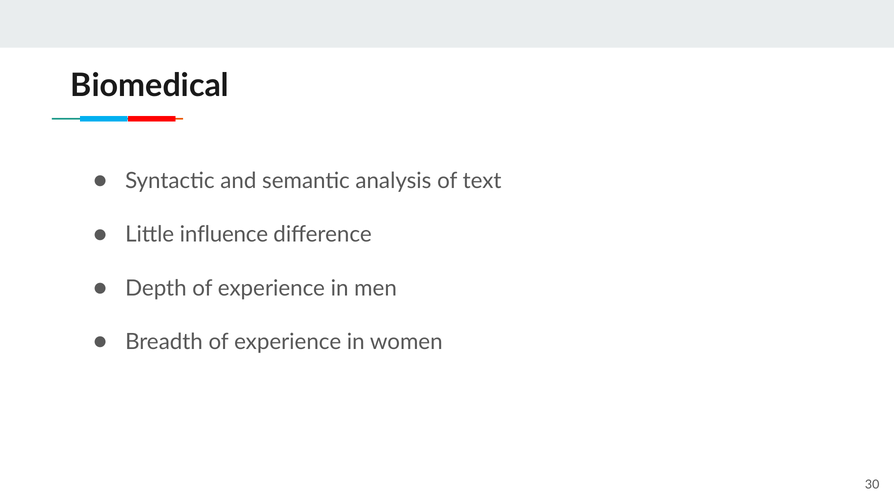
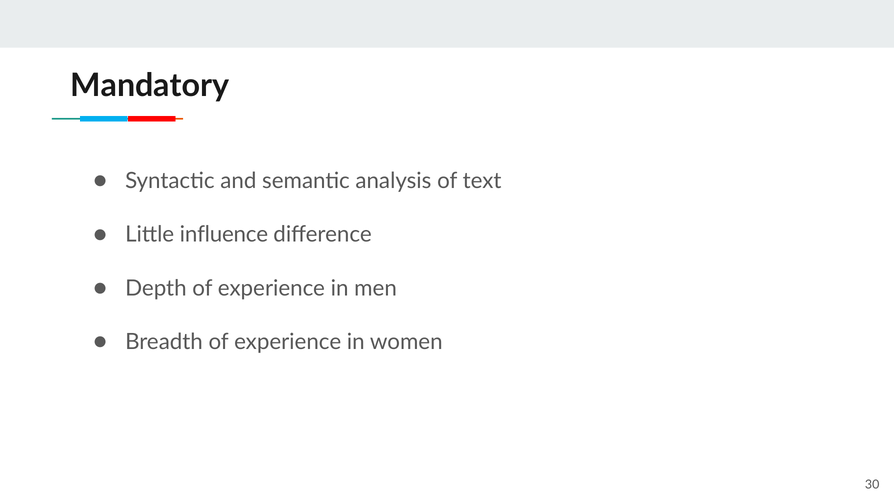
Biomedical: Biomedical -> Mandatory
